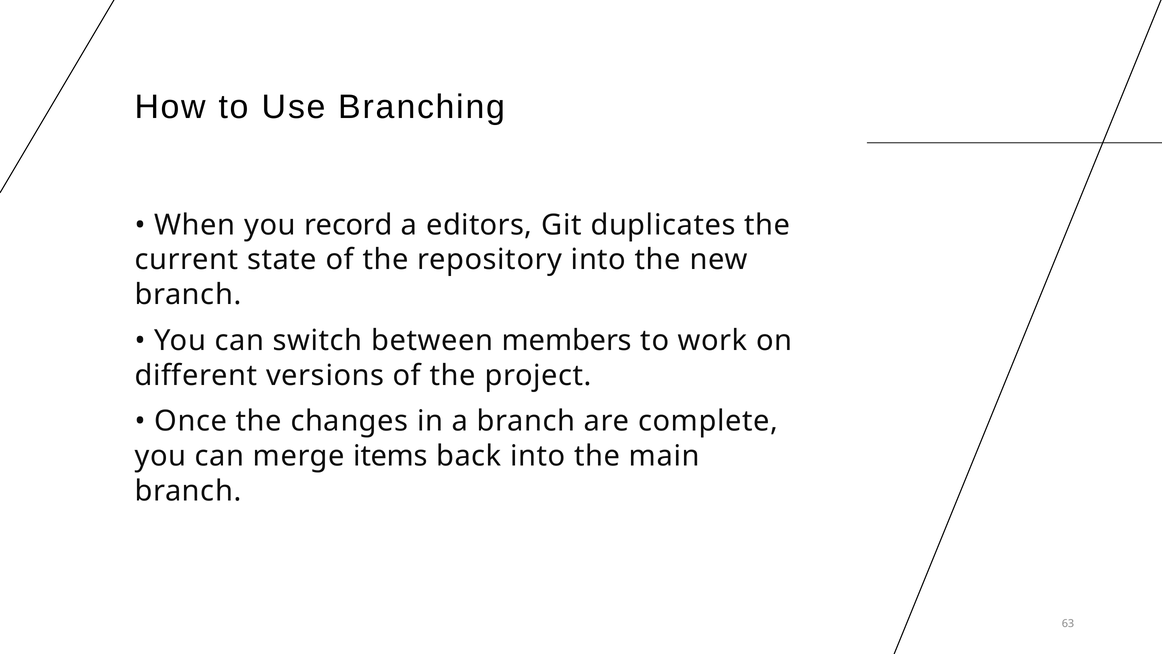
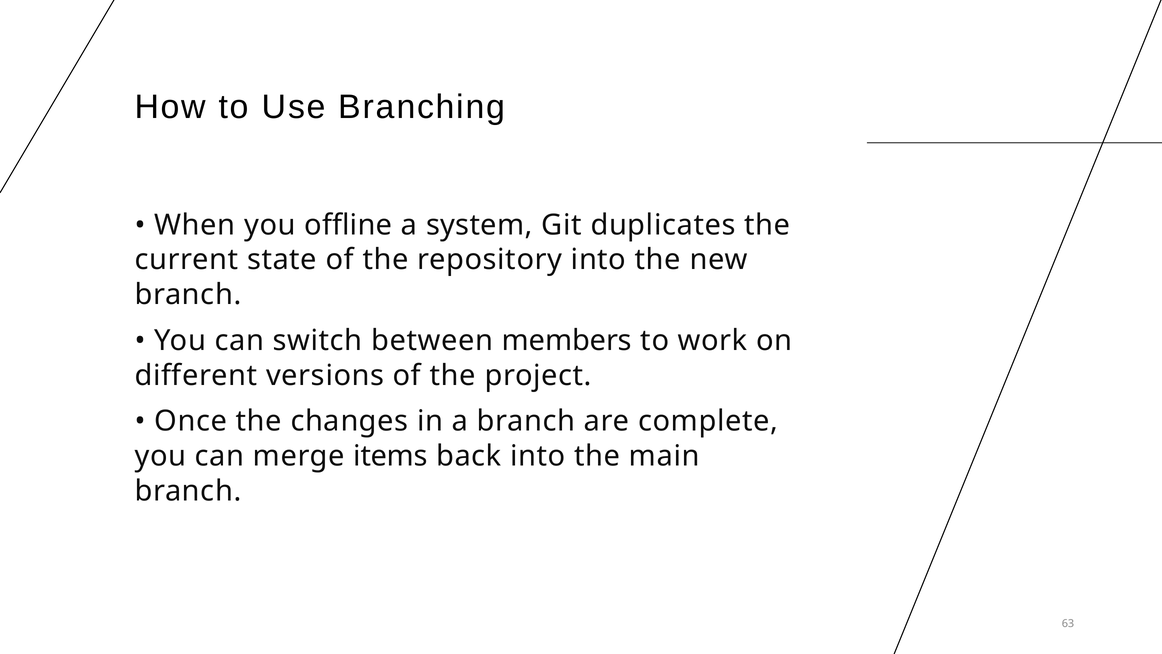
record: record -> offline
editors: editors -> system
